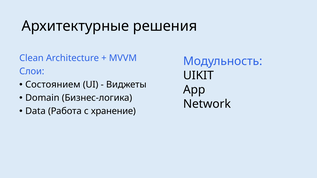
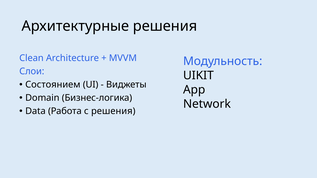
с хранение: хранение -> решения
